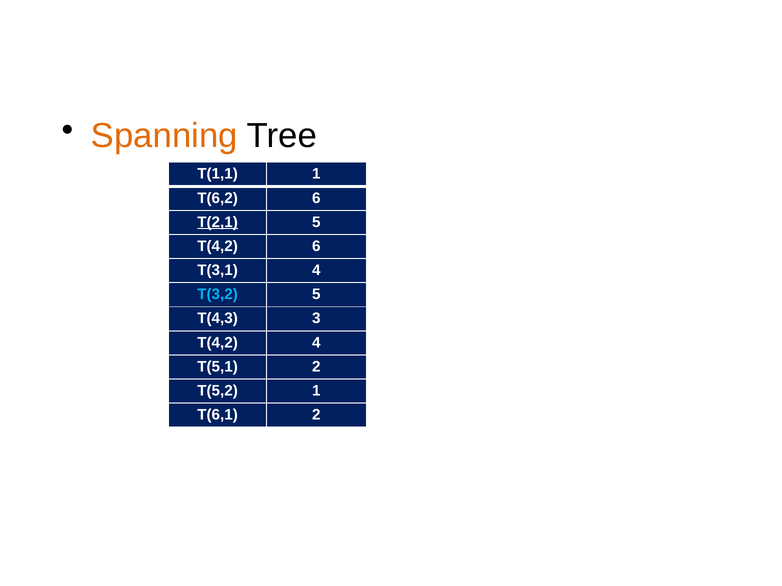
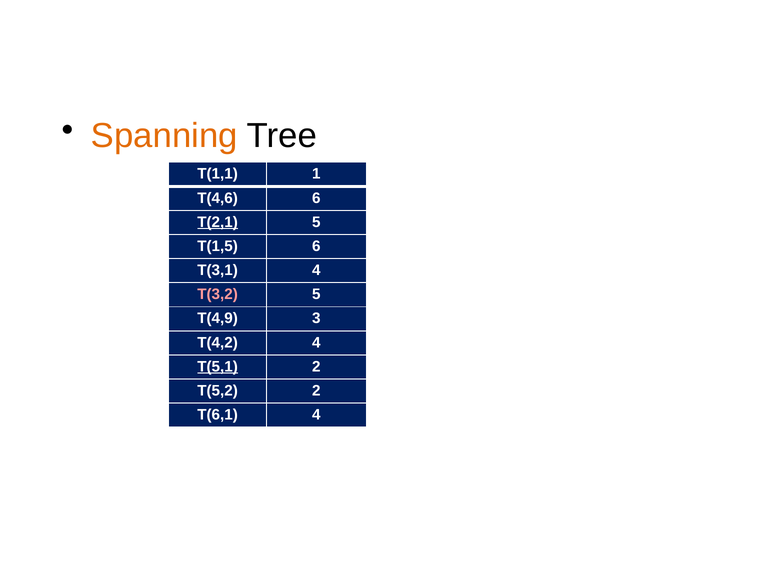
T(6,2: T(6,2 -> T(4,6
T(4,2 at (218, 246): T(4,2 -> T(1,5
T(3,2 colour: light blue -> pink
T(4,3: T(4,3 -> T(4,9
T(5,1 underline: none -> present
T(5,2 1: 1 -> 2
T(6,1 2: 2 -> 4
